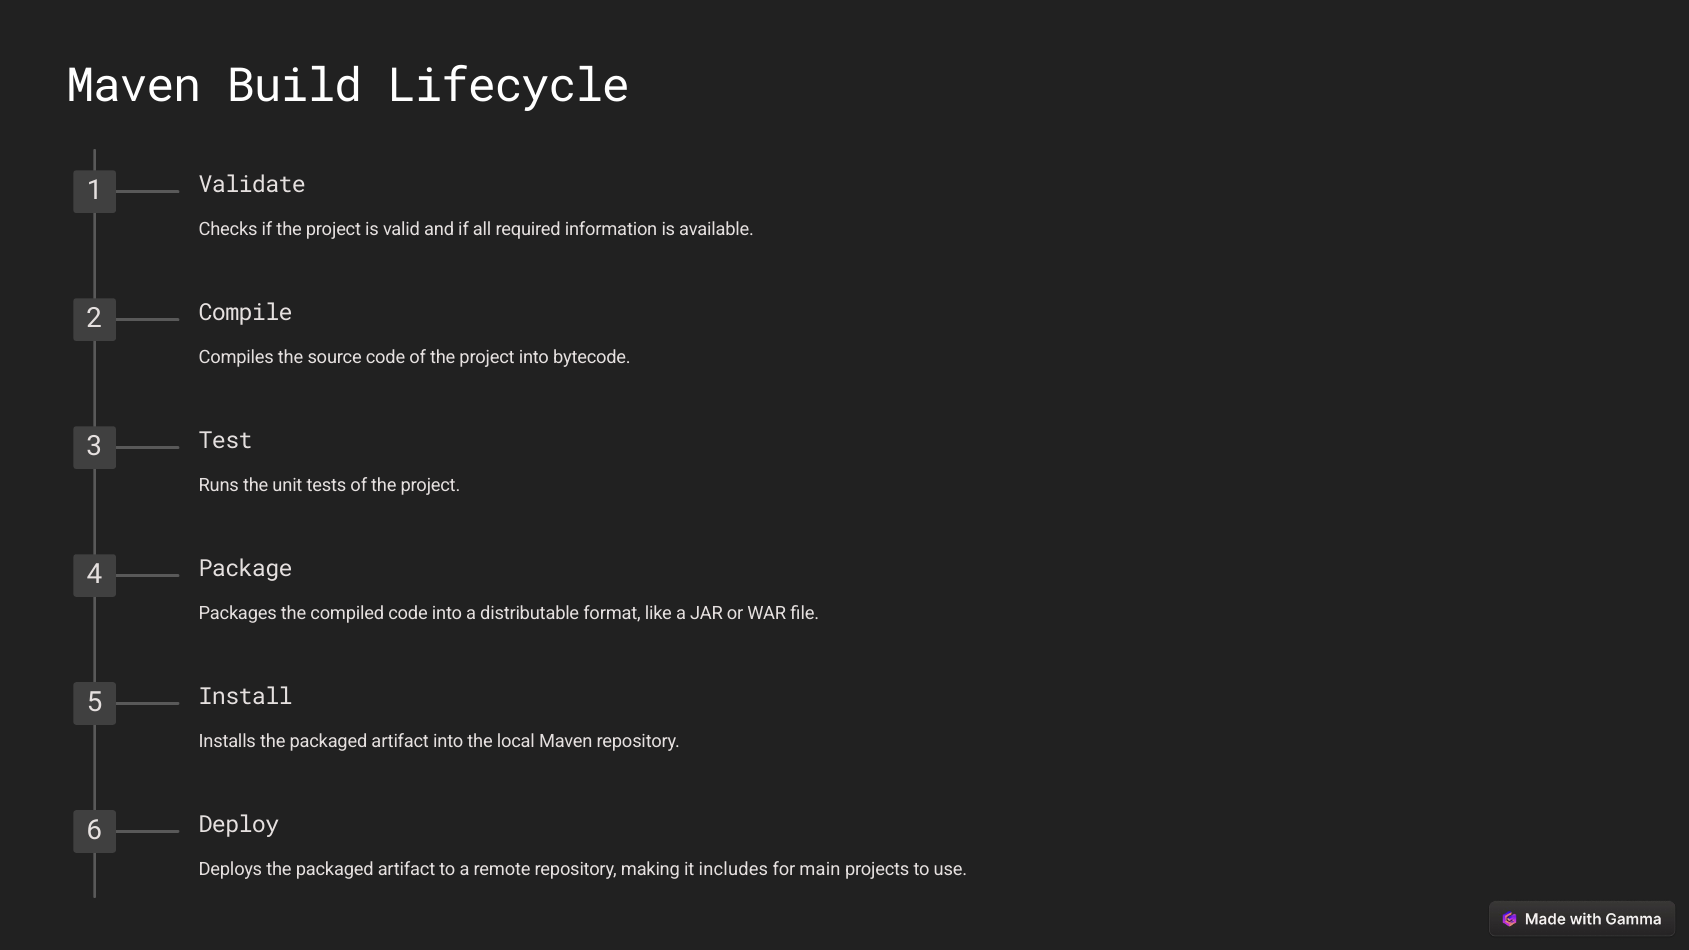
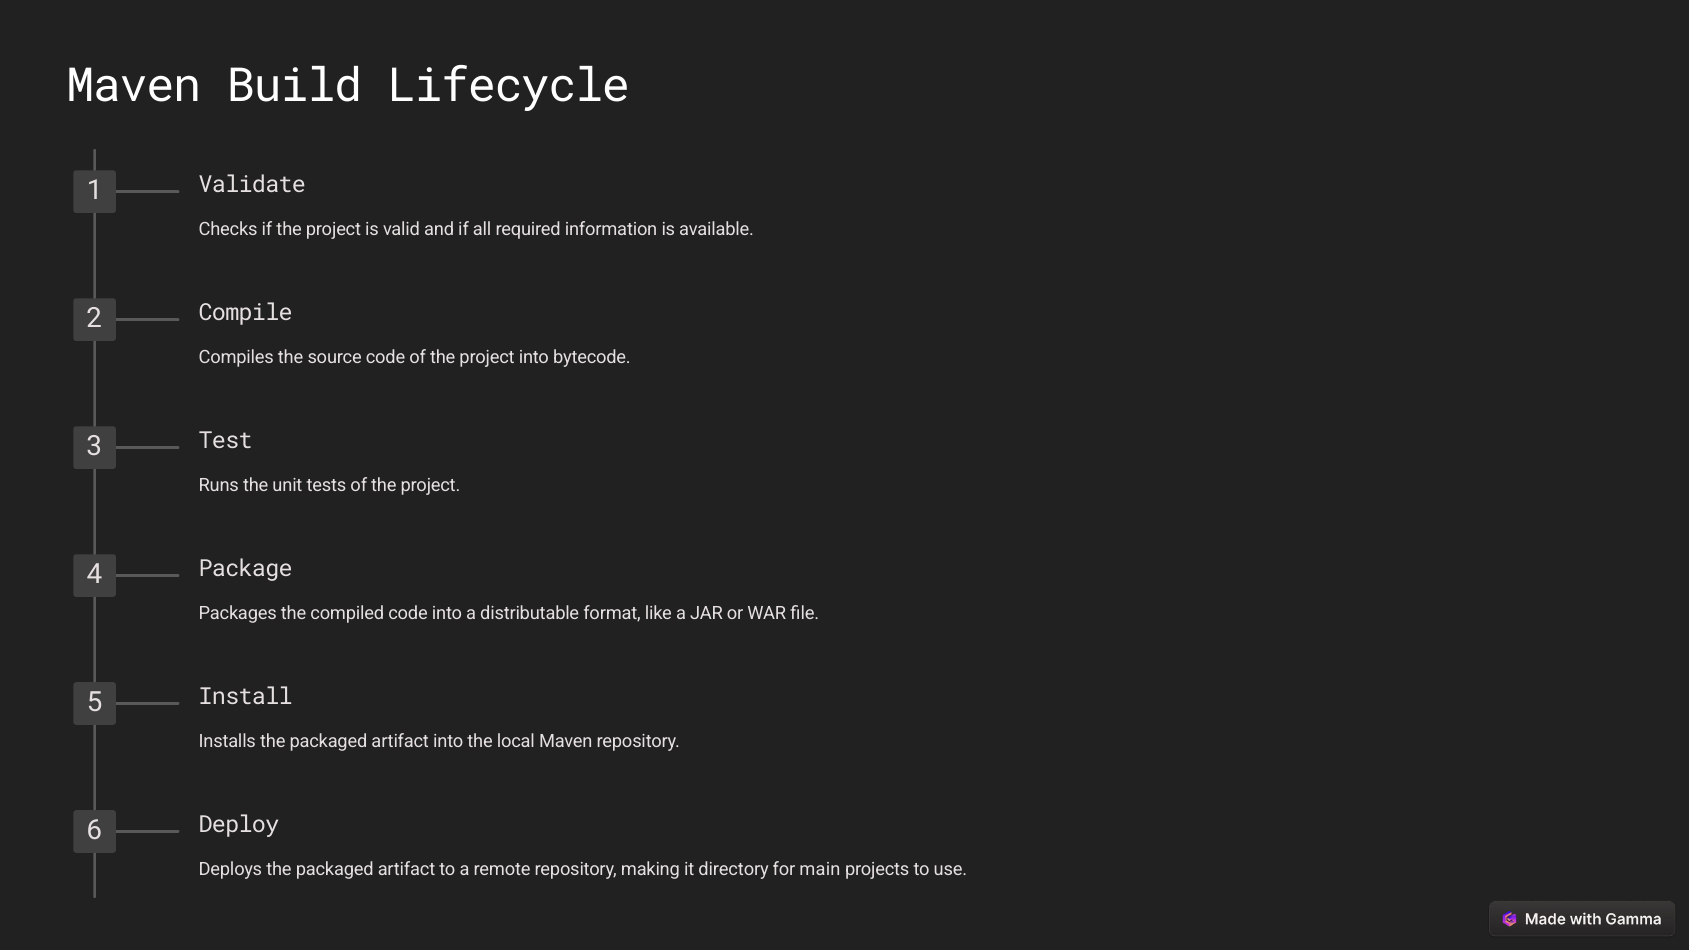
includes: includes -> directory
